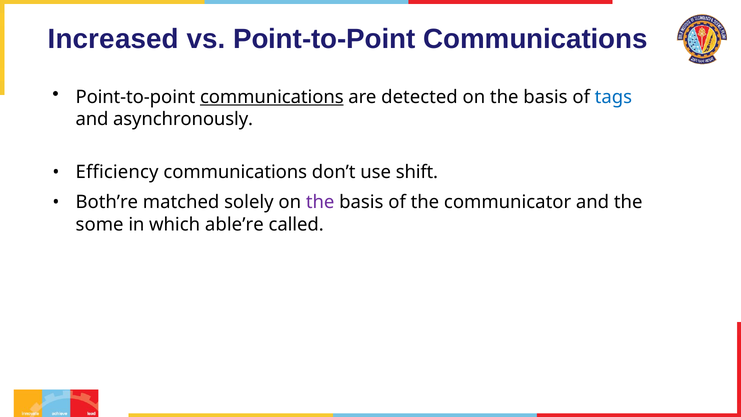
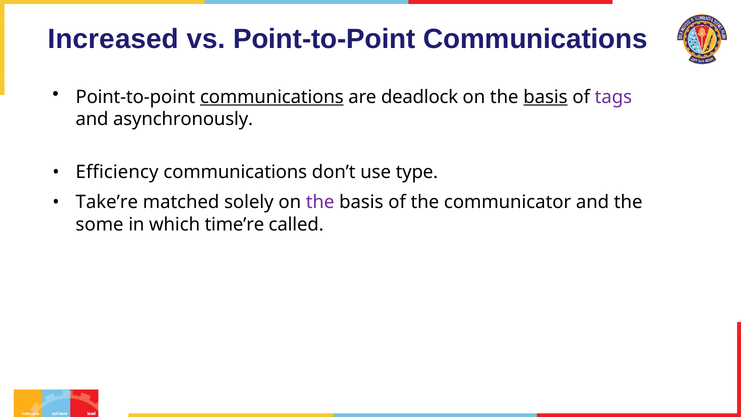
detected: detected -> deadlock
basis at (545, 97) underline: none -> present
tags colour: blue -> purple
shift: shift -> type
Both’re: Both’re -> Take’re
able’re: able’re -> time’re
